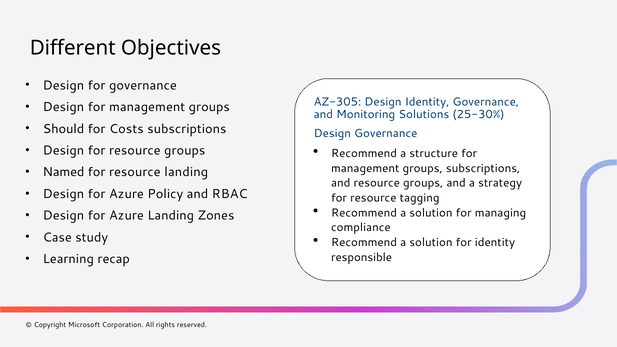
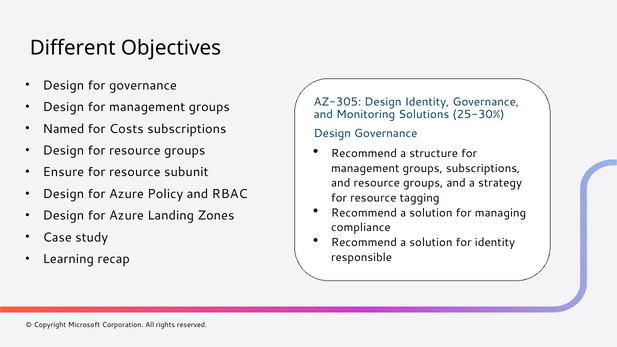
Should: Should -> Named
Named: Named -> Ensure
resource landing: landing -> subunit
